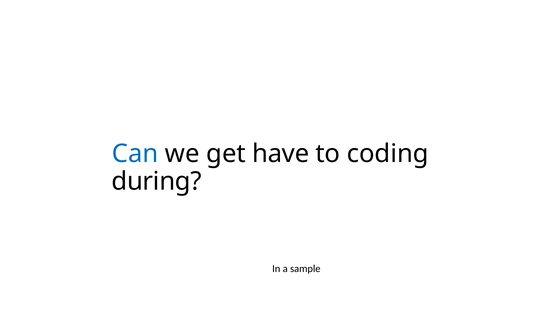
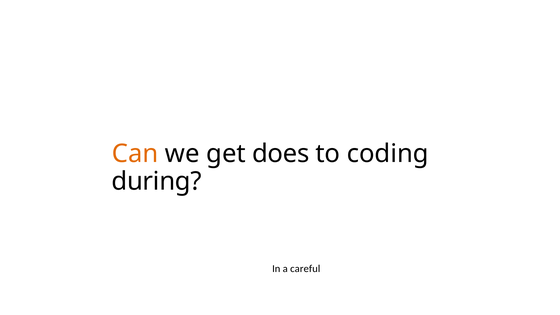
Can colour: blue -> orange
have: have -> does
sample: sample -> careful
